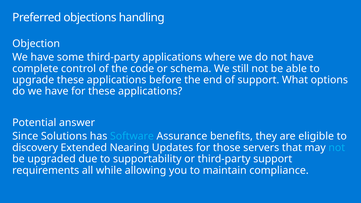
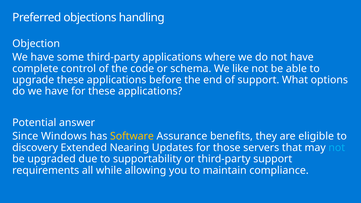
still: still -> like
Solutions: Solutions -> Windows
Software colour: light blue -> yellow
